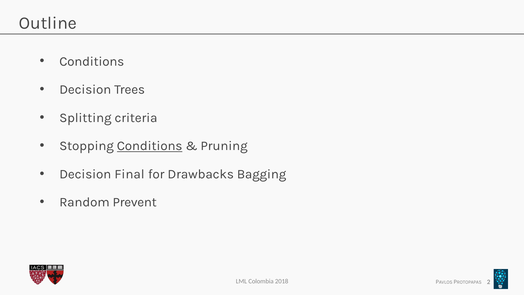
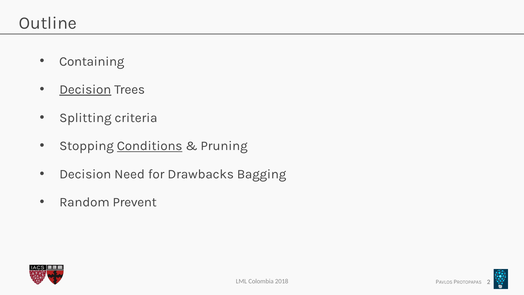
Conditions at (92, 61): Conditions -> Containing
Decision at (85, 89) underline: none -> present
Final: Final -> Need
